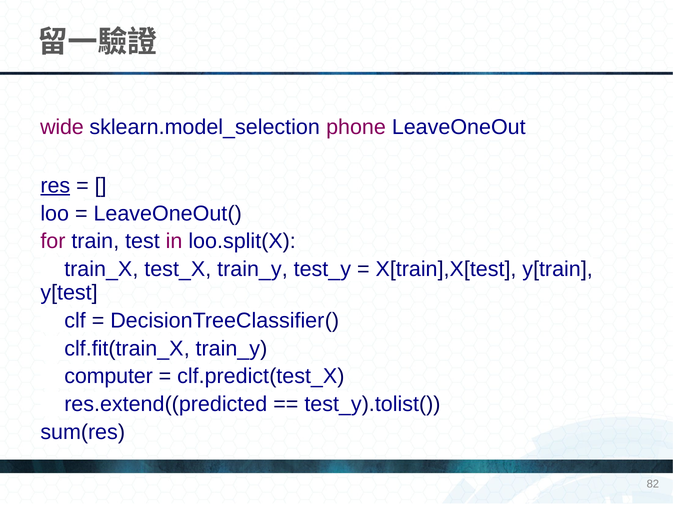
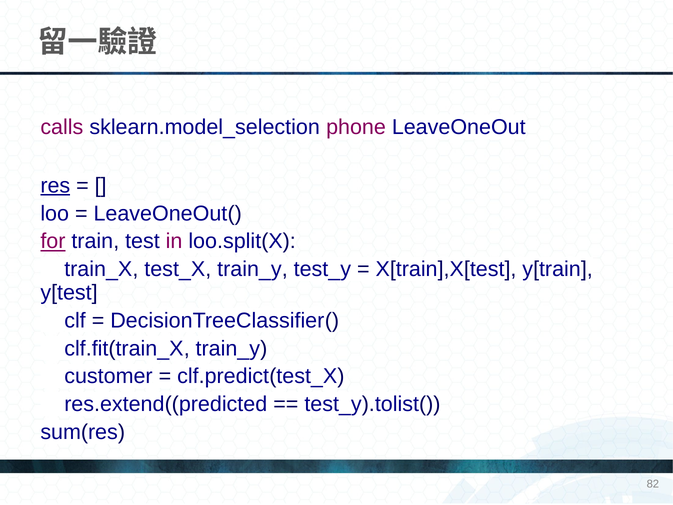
wide: wide -> calls
for underline: none -> present
computer: computer -> customer
